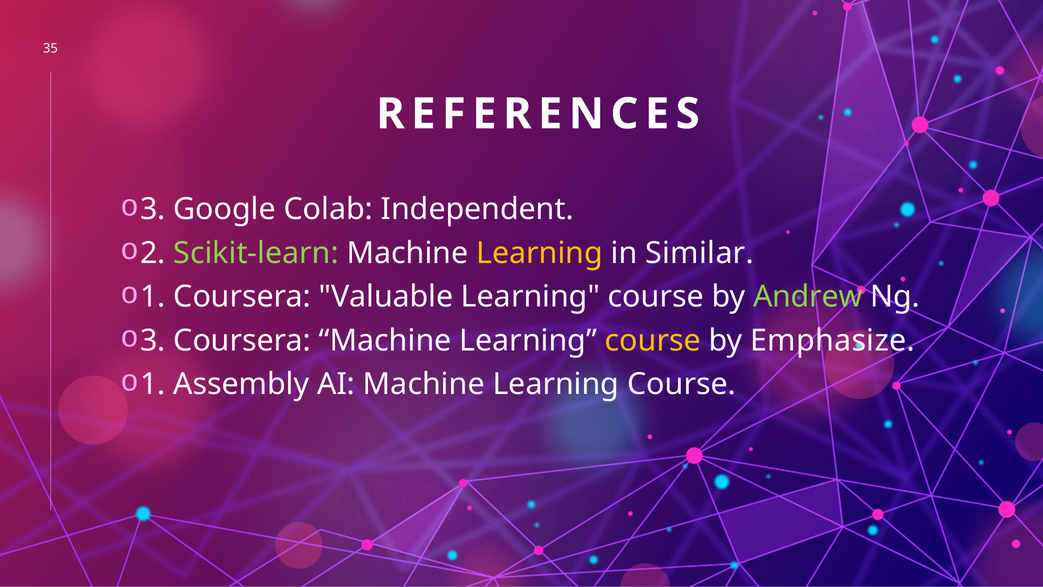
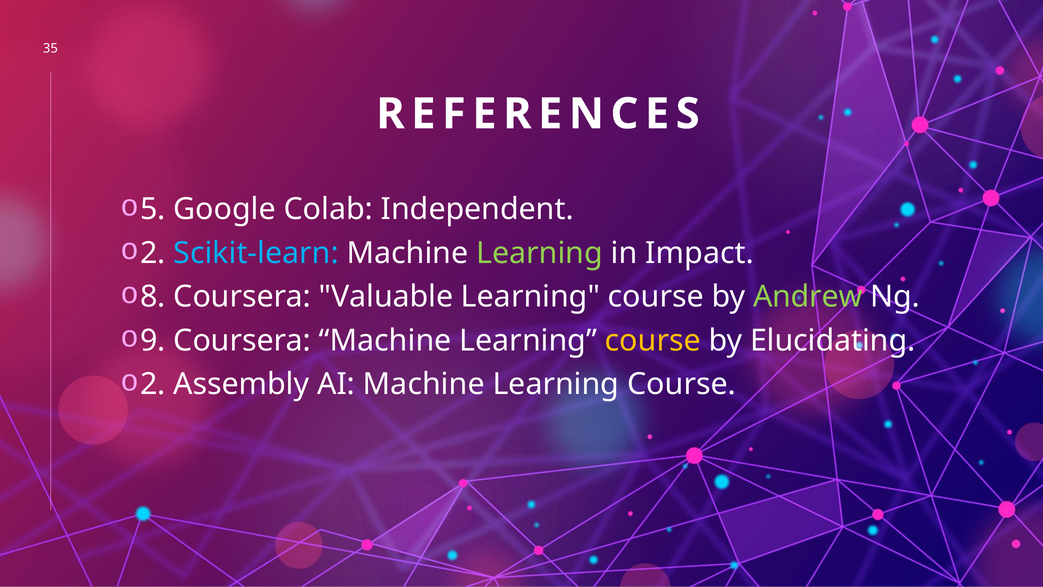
3 at (153, 209): 3 -> 5
Scikit-learn colour: light green -> light blue
Learning at (540, 253) colour: yellow -> light green
Similar: Similar -> Impact
1 at (153, 297): 1 -> 8
3 at (153, 340): 3 -> 9
Emphasize: Emphasize -> Elucidating
1 at (153, 384): 1 -> 2
